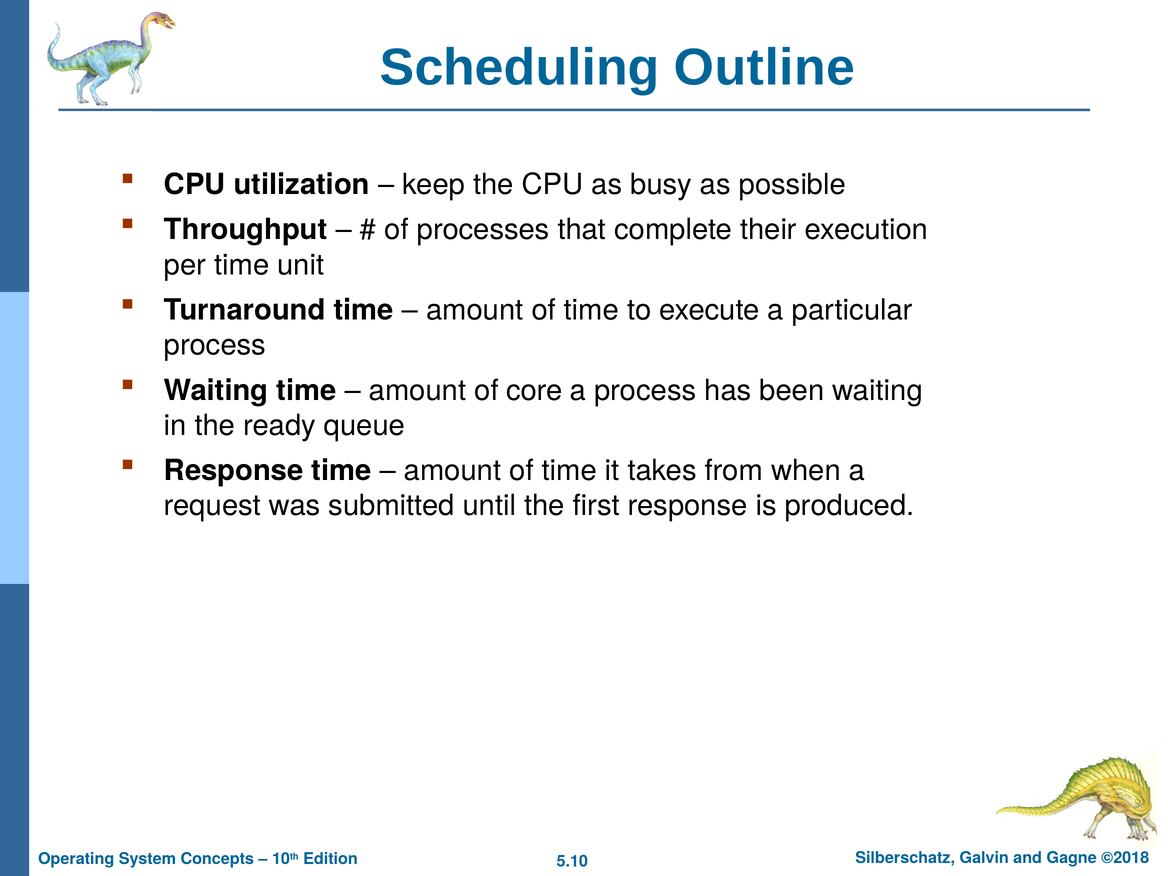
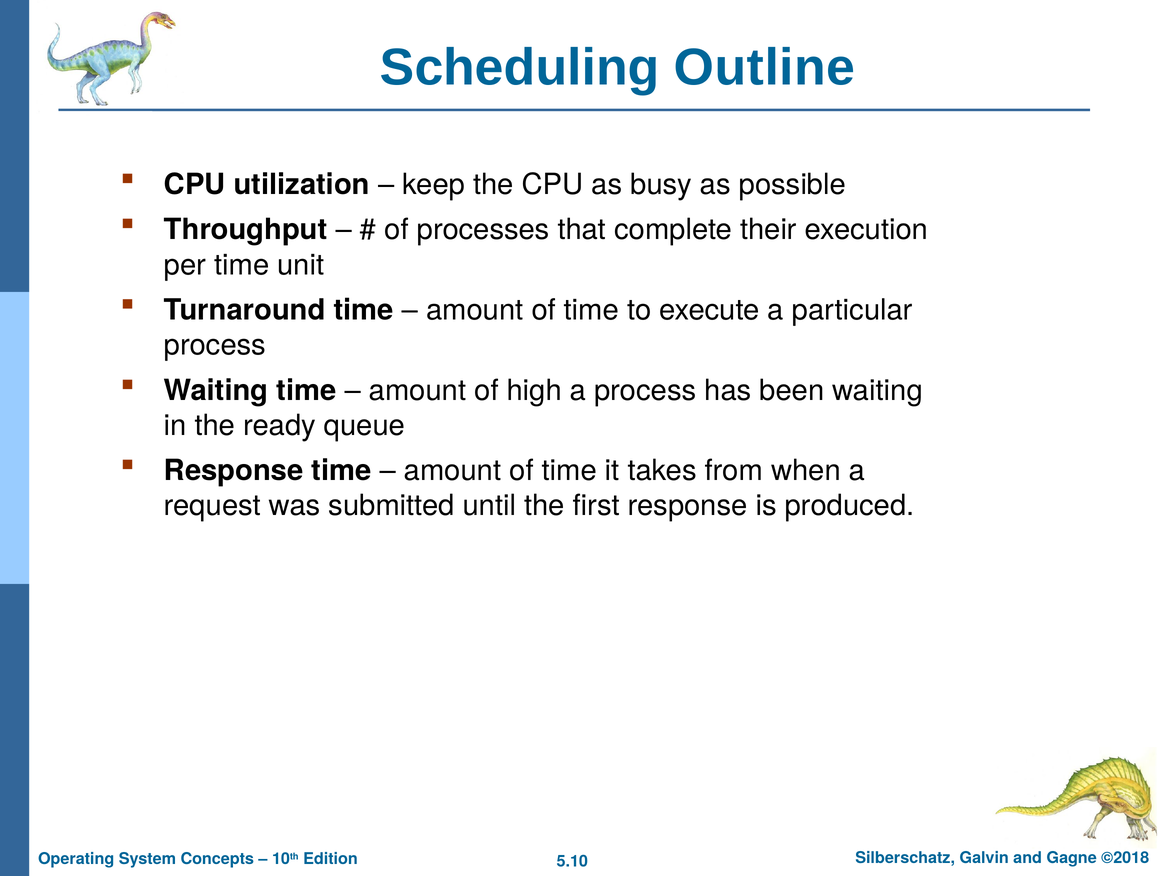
core: core -> high
